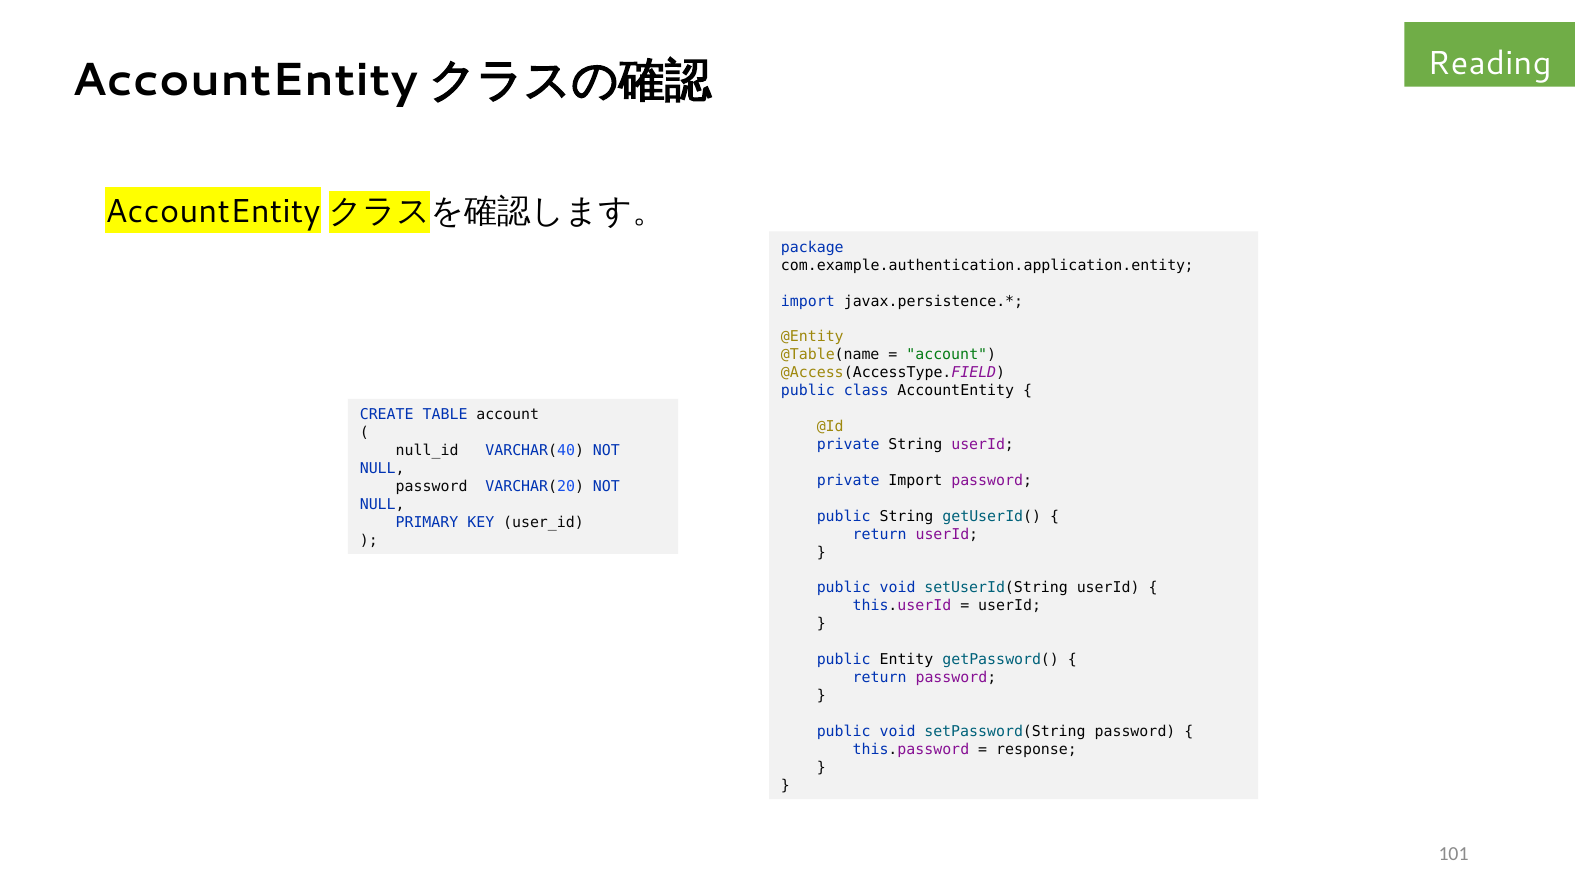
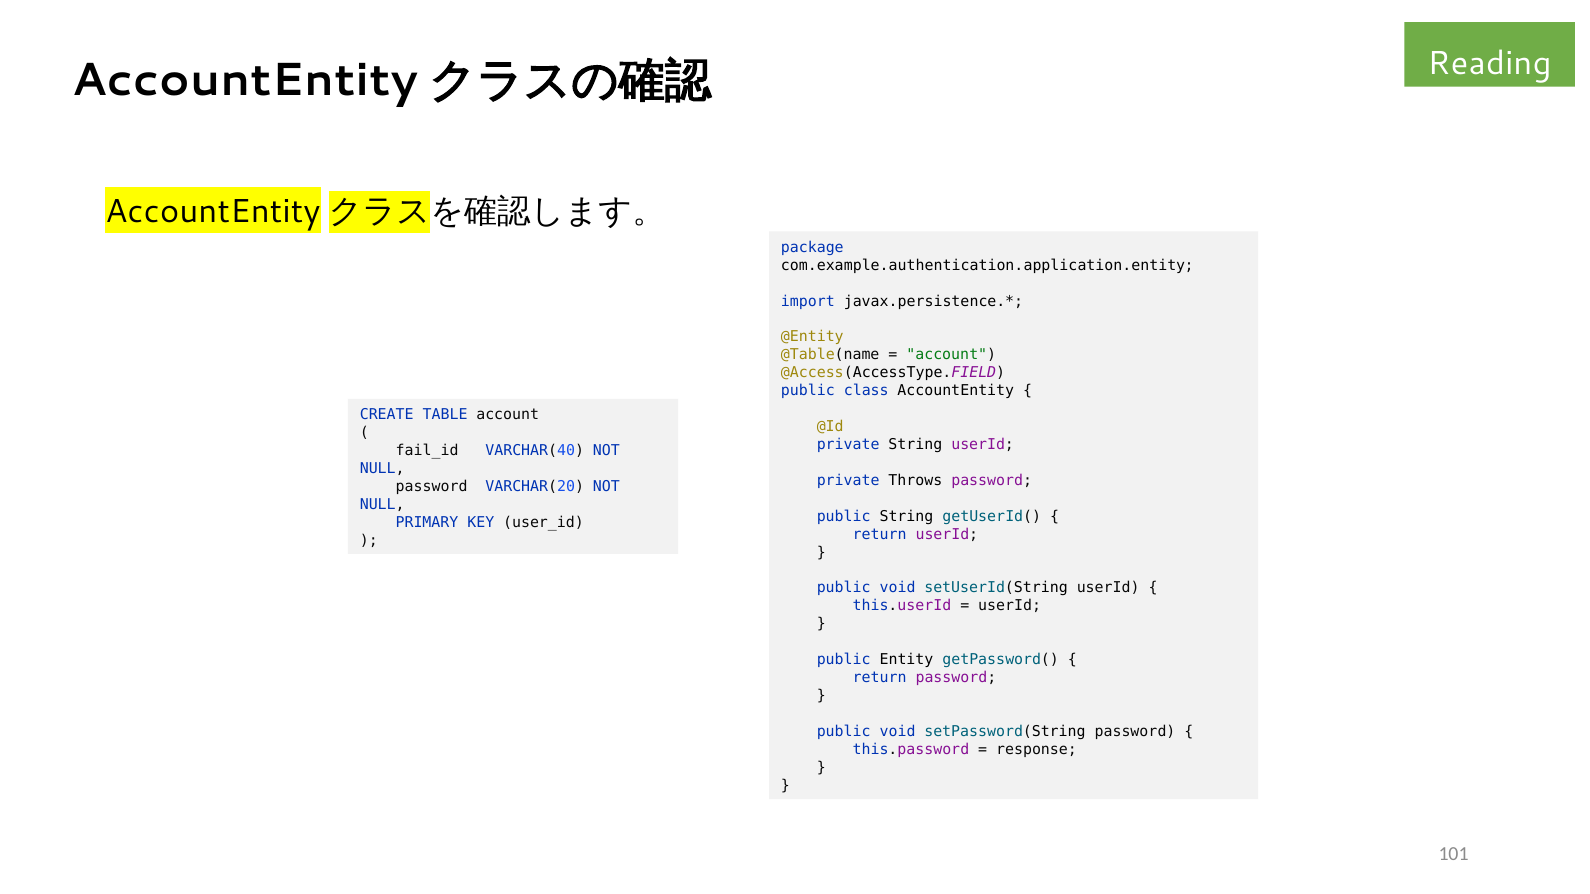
null_id: null_id -> fail_id
private Import: Import -> Throws
